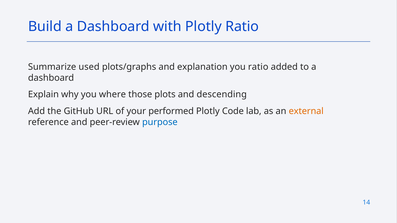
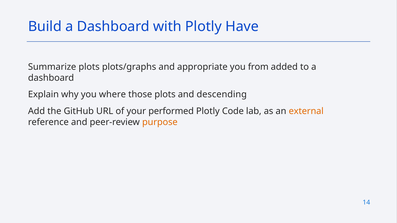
Plotly Ratio: Ratio -> Have
Summarize used: used -> plots
explanation: explanation -> appropriate
you ratio: ratio -> from
purpose colour: blue -> orange
